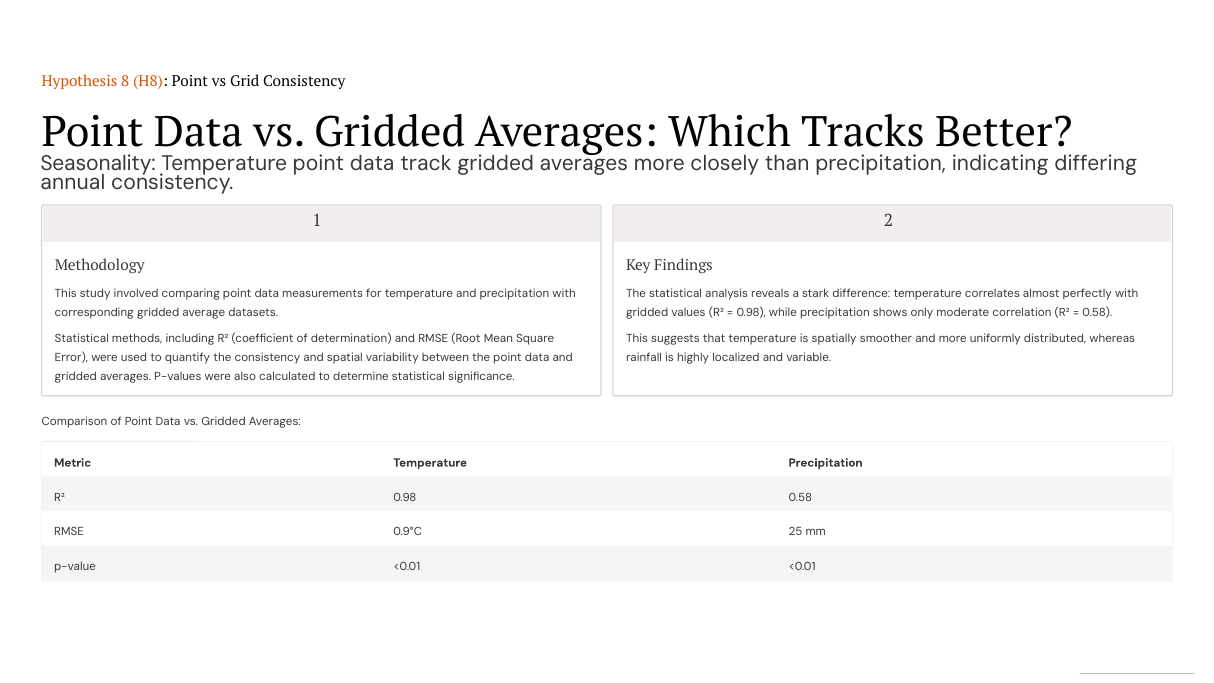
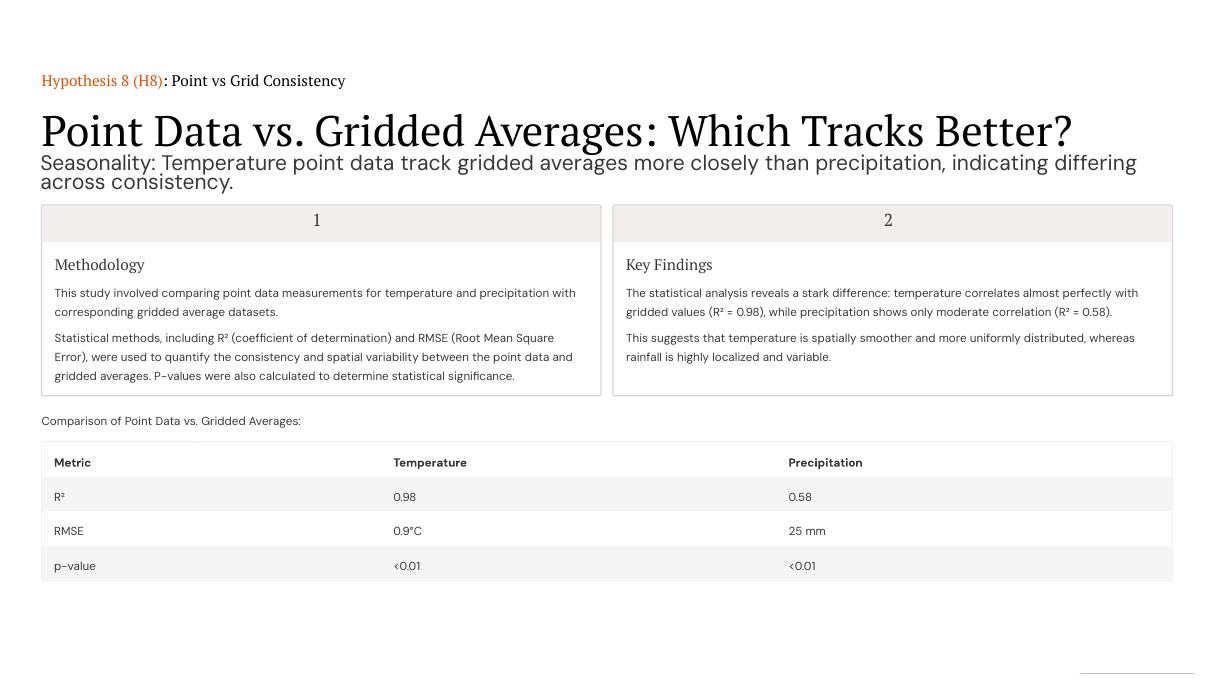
annual: annual -> across
